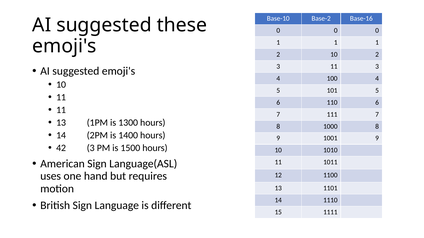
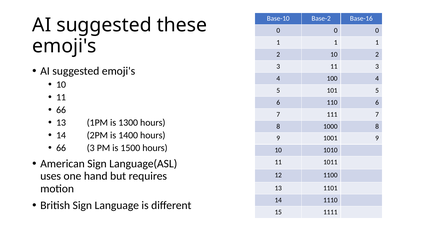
11 at (61, 110): 11 -> 66
42 at (61, 148): 42 -> 66
